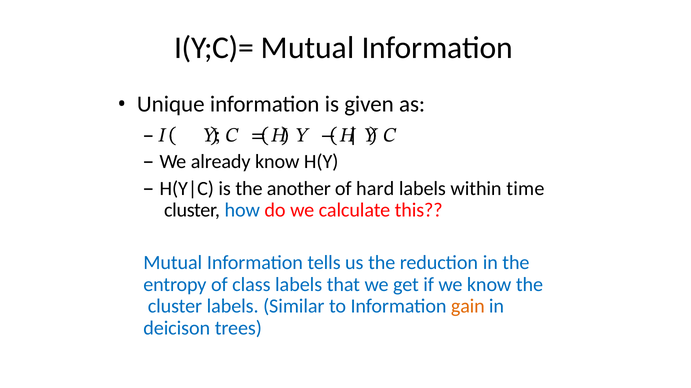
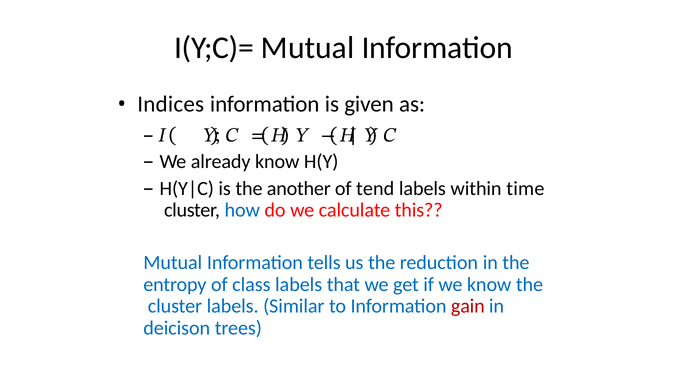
Unique: Unique -> Indices
hard: hard -> tend
gain colour: orange -> red
